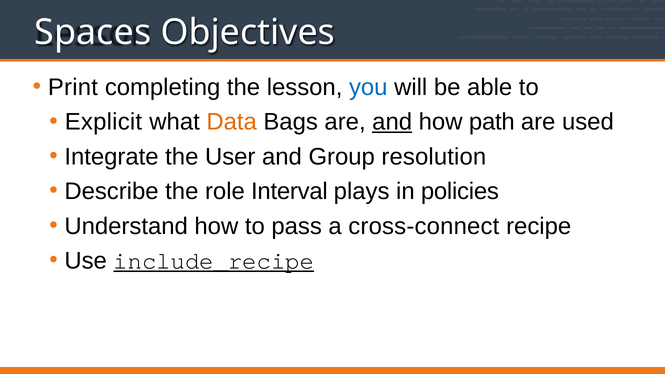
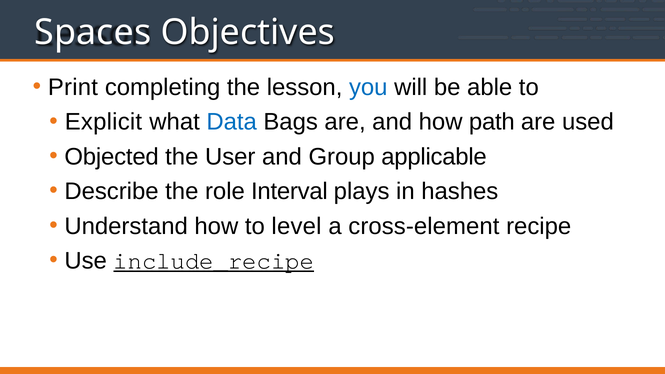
Data colour: orange -> blue
and at (392, 122) underline: present -> none
Integrate: Integrate -> Objected
resolution: resolution -> applicable
policies: policies -> hashes
pass: pass -> level
cross-connect: cross-connect -> cross-element
